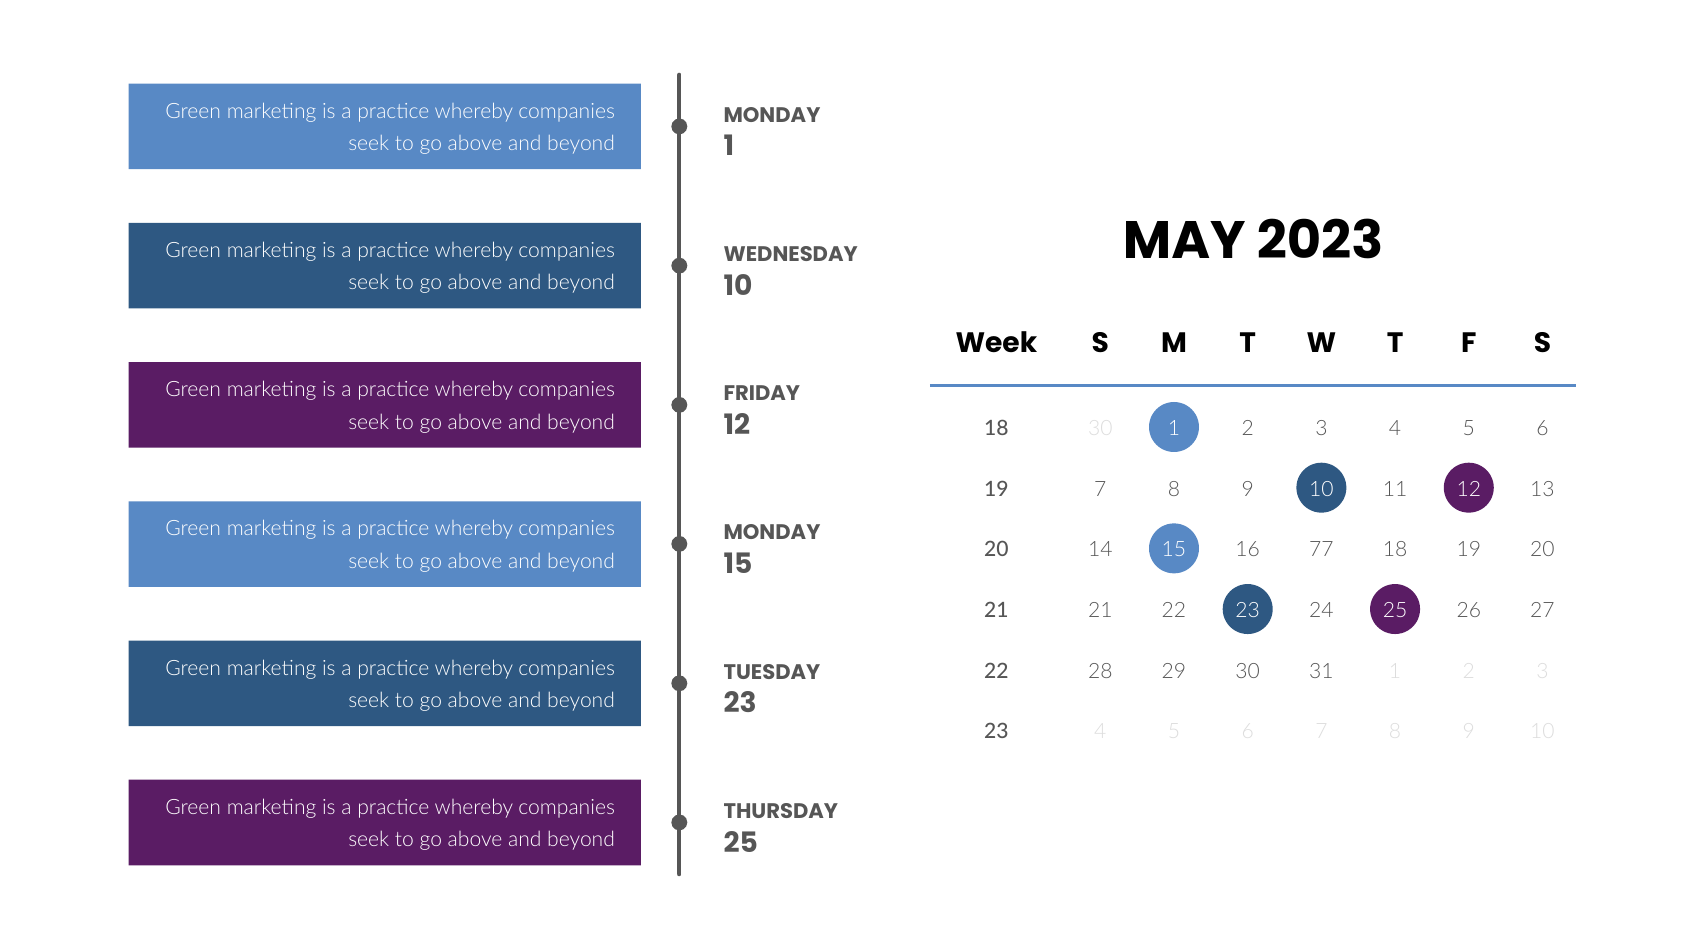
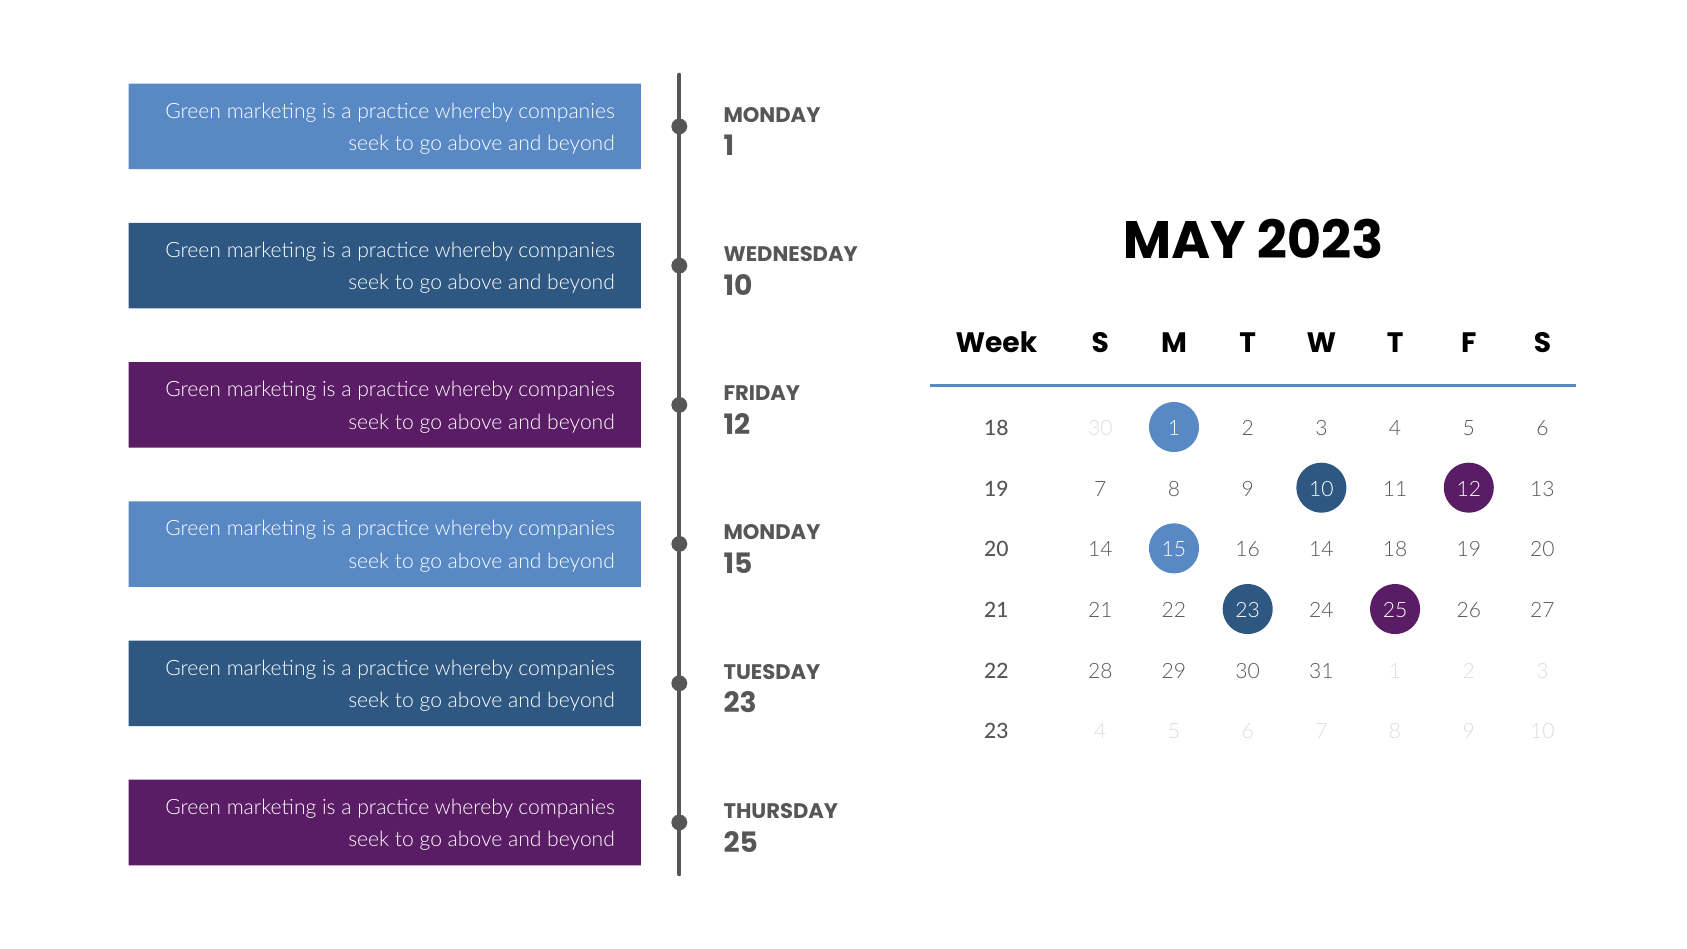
16 77: 77 -> 14
